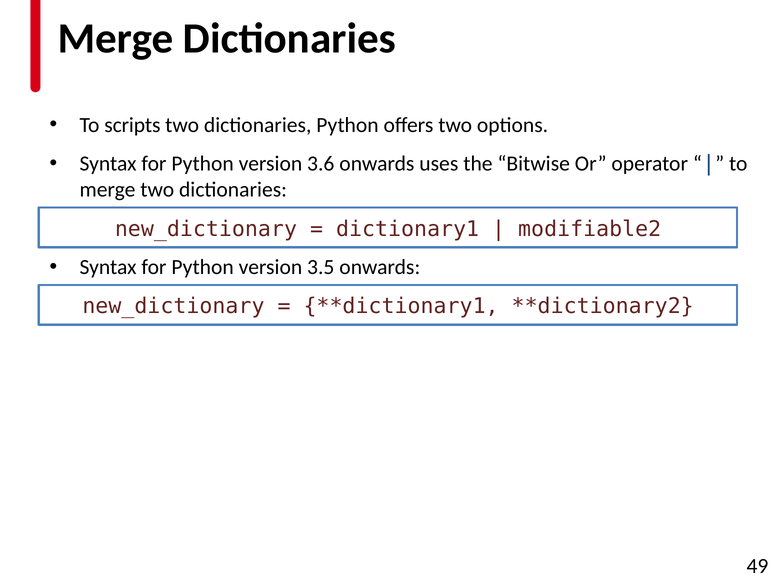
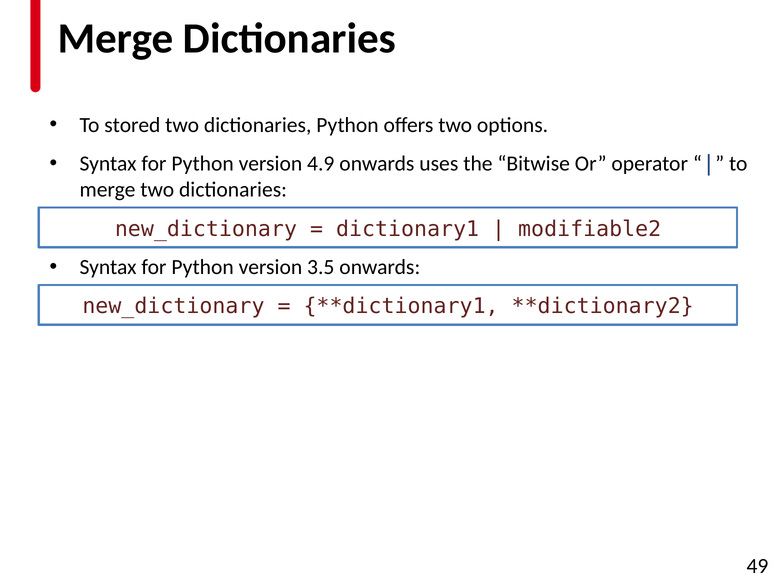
scripts: scripts -> stored
3.6: 3.6 -> 4.9
